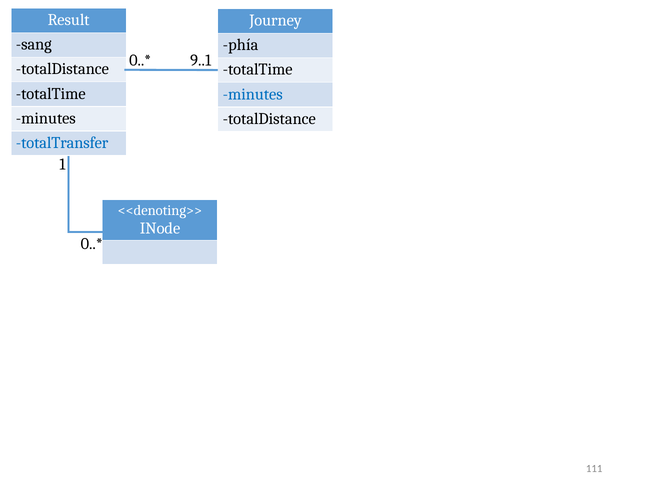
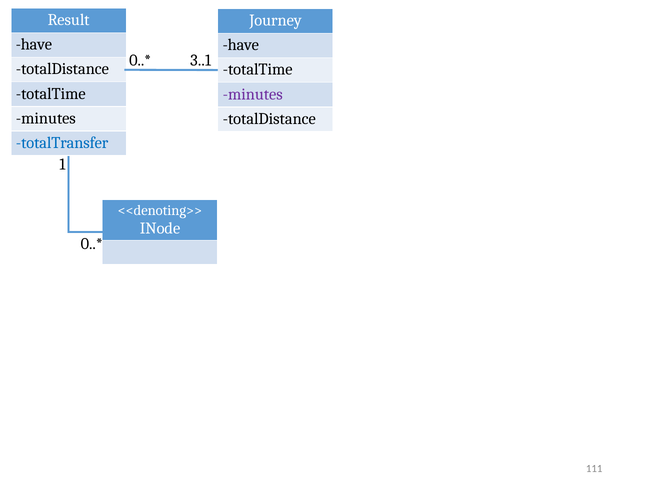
sang at (34, 44): sang -> have
phía at (241, 45): phía -> have
9..1: 9..1 -> 3..1
minutes at (253, 94) colour: blue -> purple
